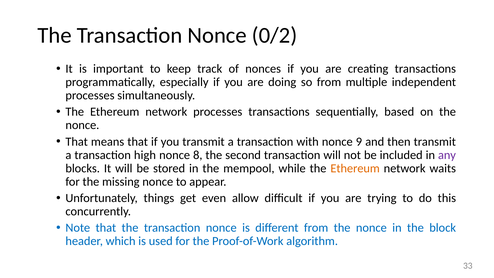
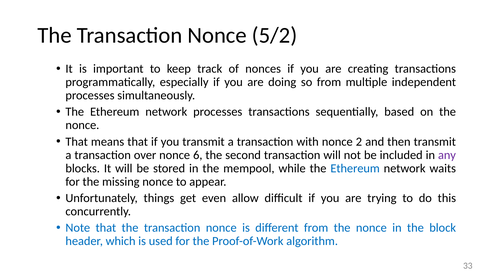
0/2: 0/2 -> 5/2
9: 9 -> 2
high: high -> over
8: 8 -> 6
Ethereum at (355, 168) colour: orange -> blue
